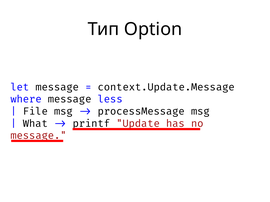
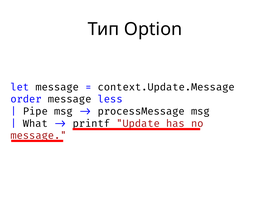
where: where -> order
File: File -> Pipe
